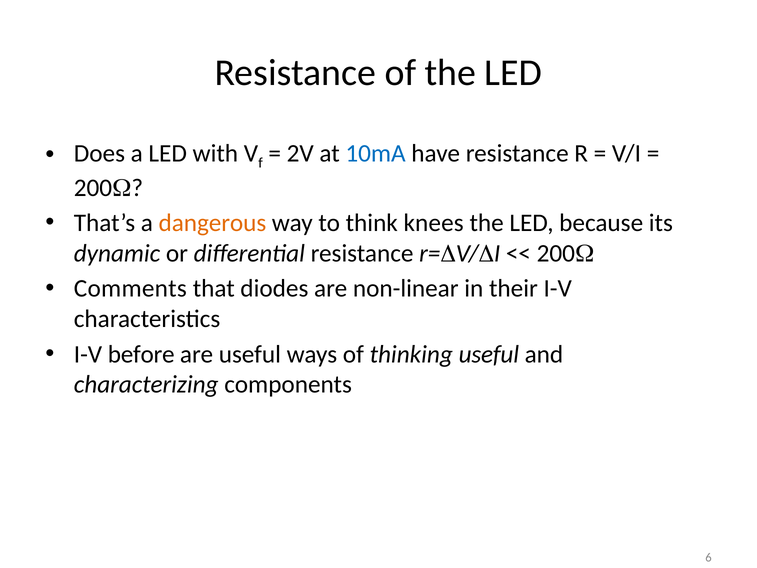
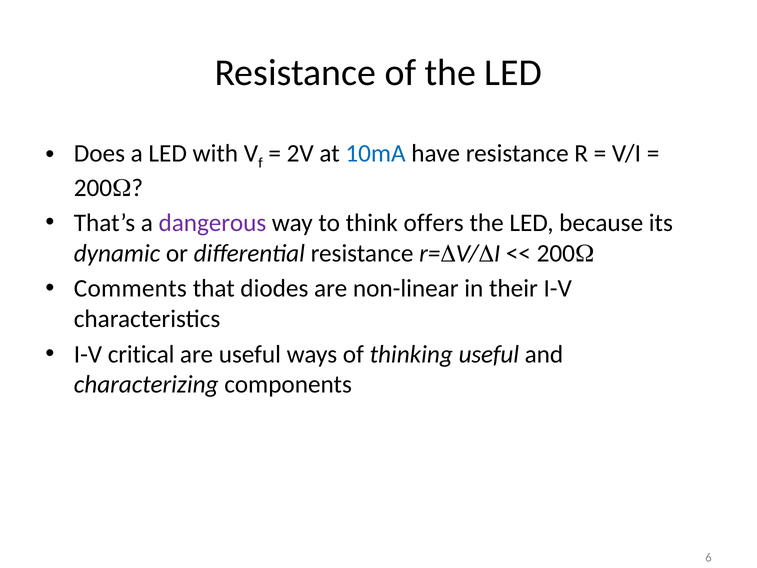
dangerous colour: orange -> purple
knees: knees -> offers
before: before -> critical
